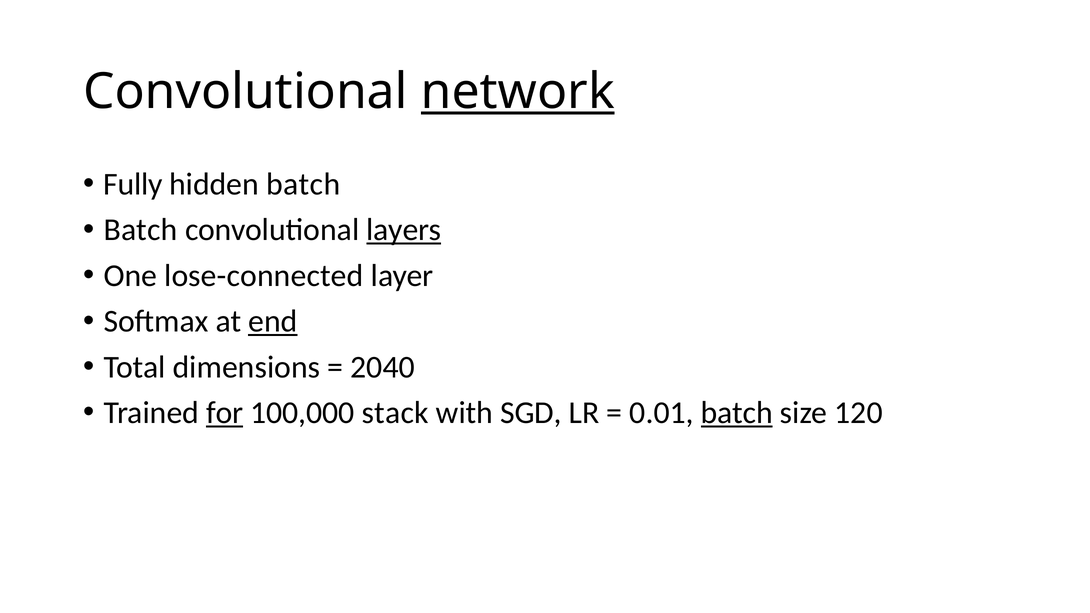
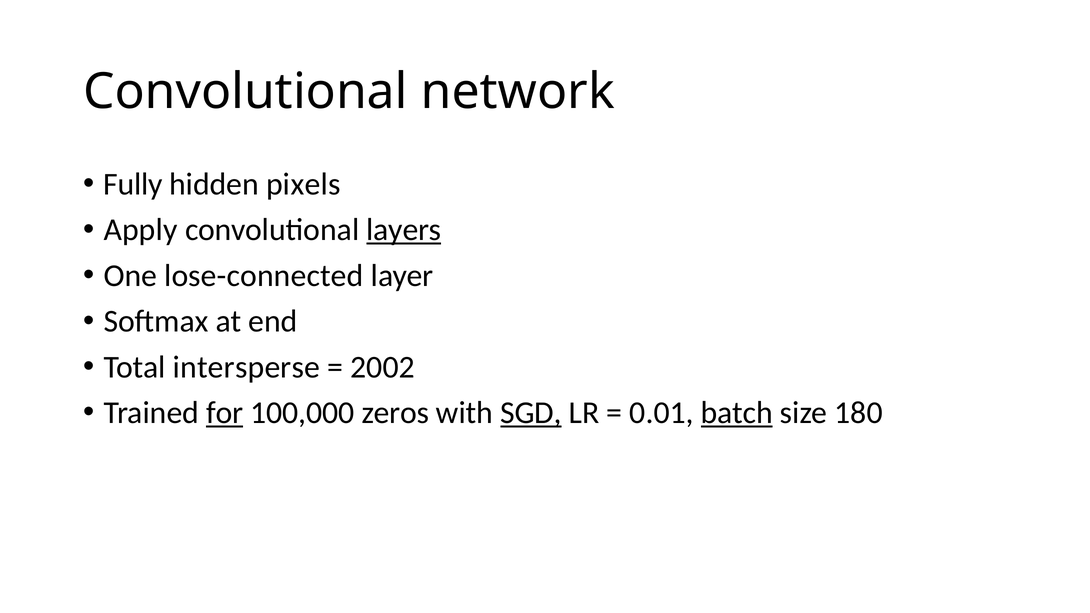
network underline: present -> none
hidden batch: batch -> pixels
Batch at (141, 230): Batch -> Apply
end underline: present -> none
dimensions: dimensions -> intersperse
2040: 2040 -> 2002
stack: stack -> zeros
SGD underline: none -> present
120: 120 -> 180
